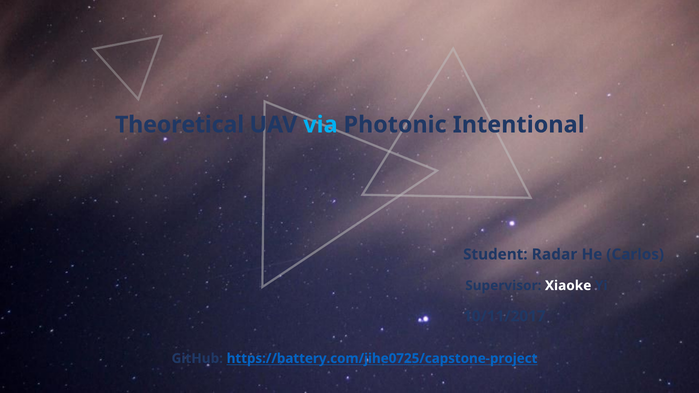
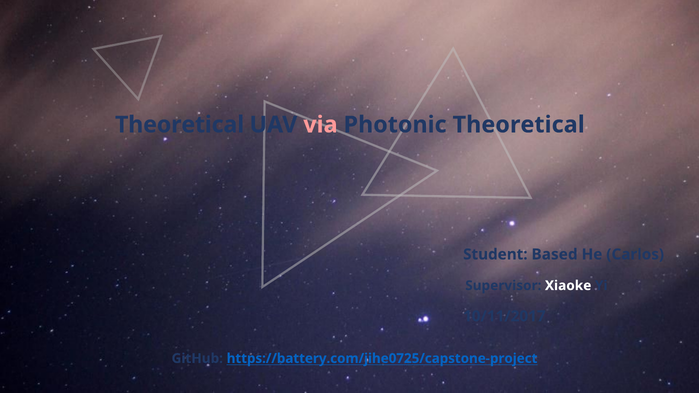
via colour: light blue -> pink
Photonic Intentional: Intentional -> Theoretical
Radar: Radar -> Based
